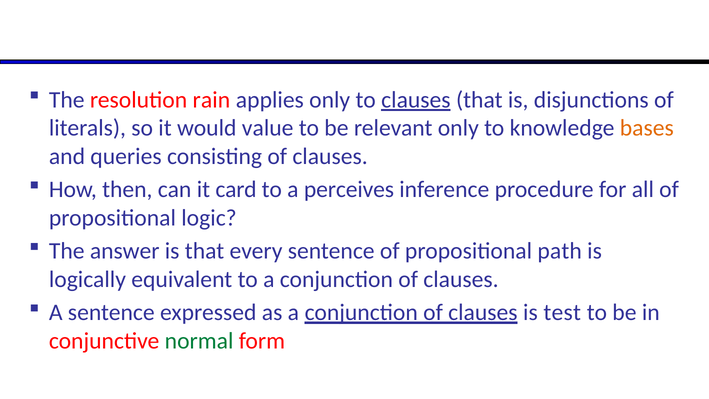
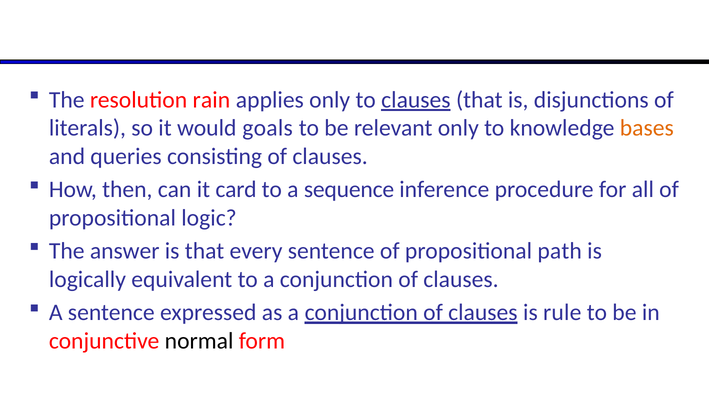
value: value -> goals
perceives: perceives -> sequence
test: test -> rule
normal colour: green -> black
